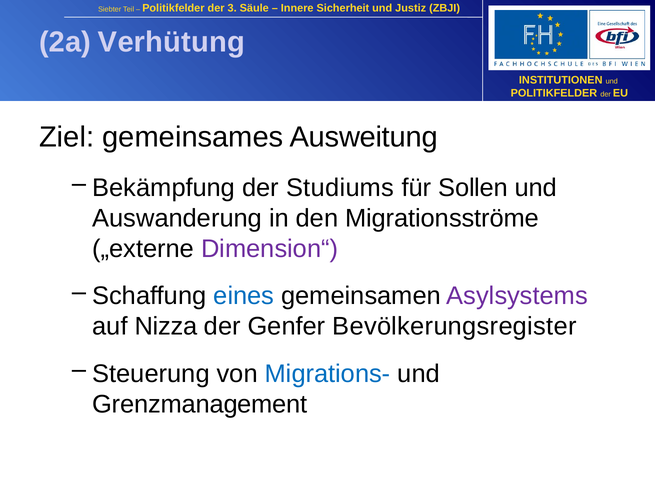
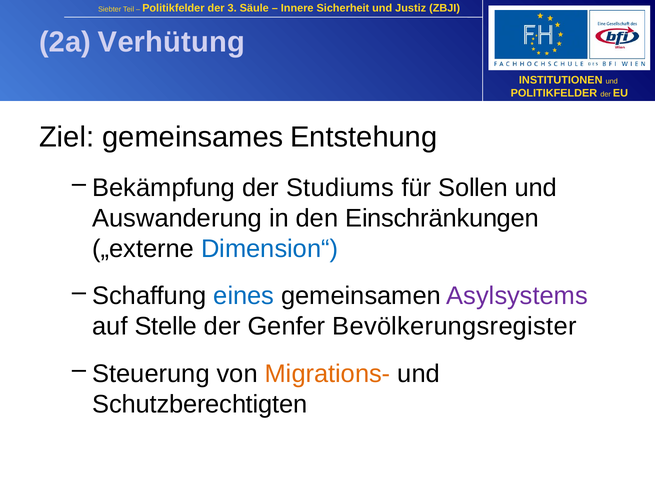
Ausweitung: Ausweitung -> Entstehung
Migrationsströme: Migrationsströme -> Einschränkungen
Dimension“ colour: purple -> blue
Nizza: Nizza -> Stelle
Migrations- colour: blue -> orange
Grenzmanagement: Grenzmanagement -> Schutzberechtigten
